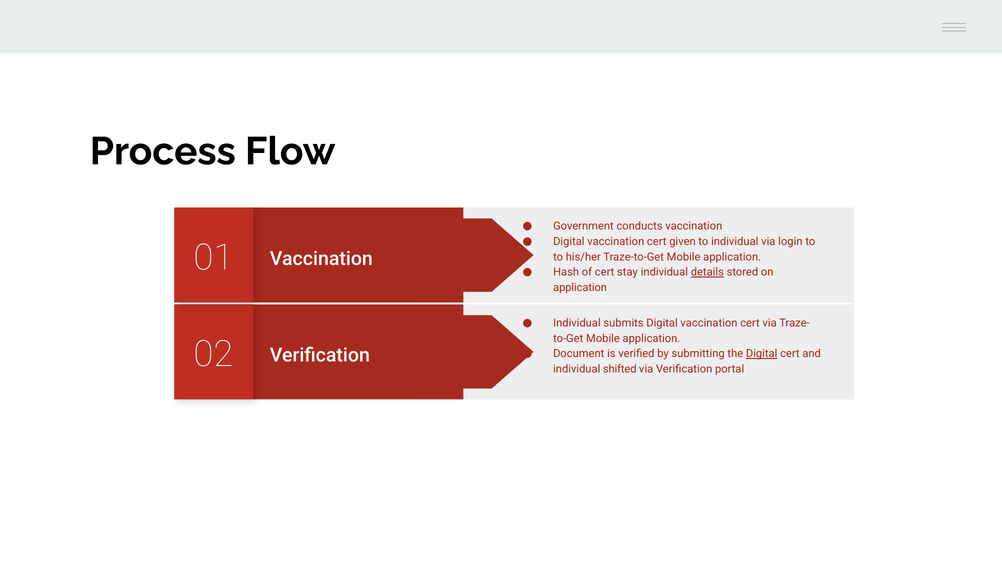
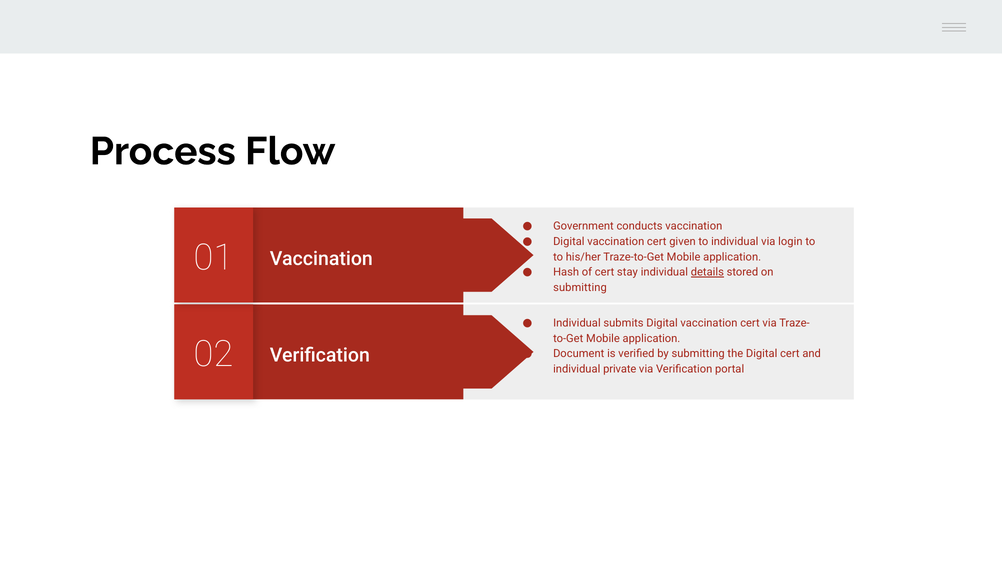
application at (580, 287): application -> submitting
Digital at (762, 353) underline: present -> none
shifted: shifted -> private
